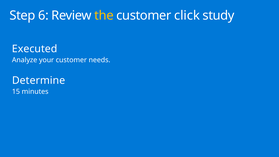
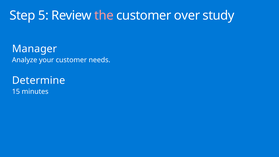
6: 6 -> 5
the colour: yellow -> pink
click: click -> over
Executed: Executed -> Manager
